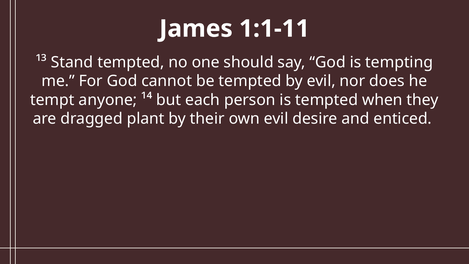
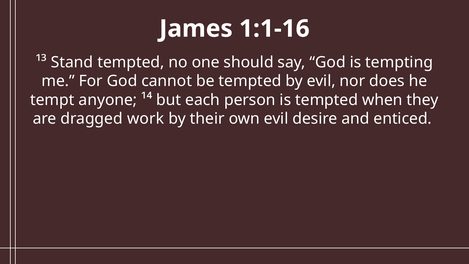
1:1-11: 1:1-11 -> 1:1-16
plant: plant -> work
